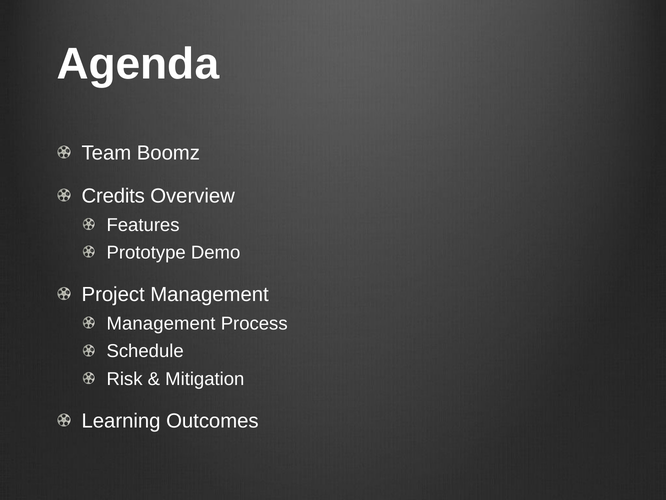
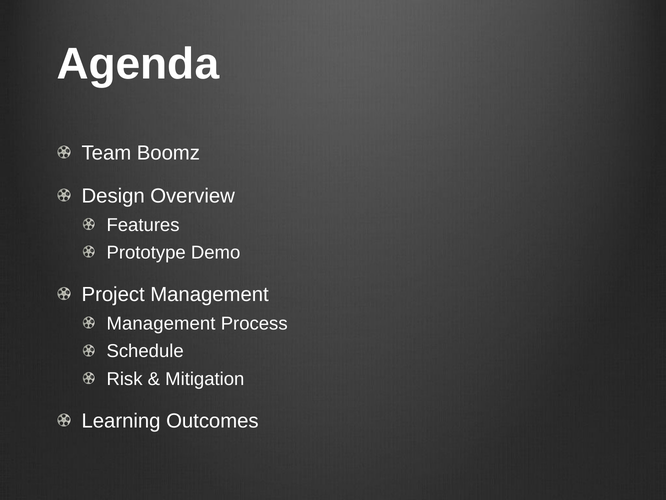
Credits: Credits -> Design
